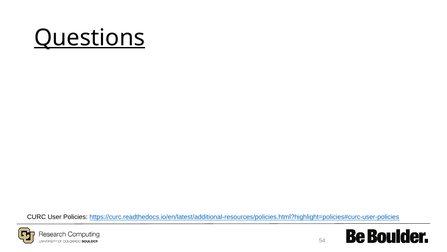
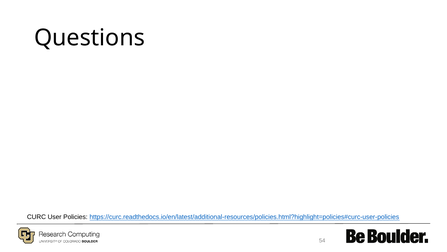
Questions underline: present -> none
